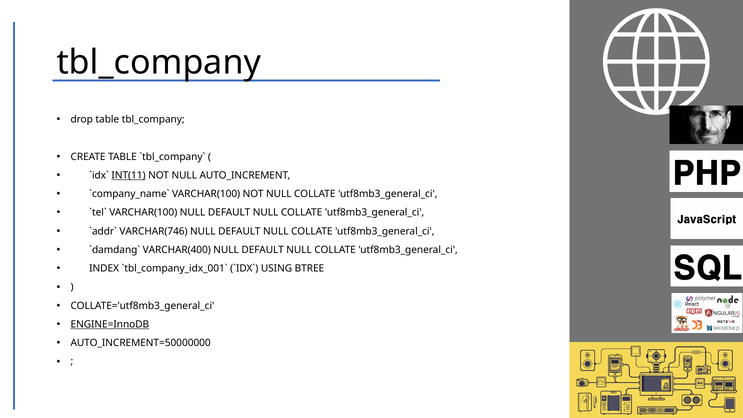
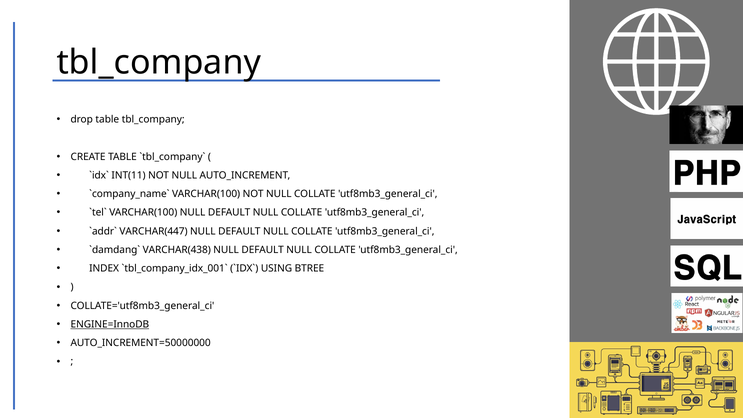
INT(11 underline: present -> none
VARCHAR(746: VARCHAR(746 -> VARCHAR(447
VARCHAR(400: VARCHAR(400 -> VARCHAR(438
